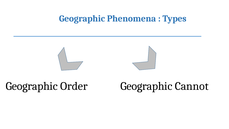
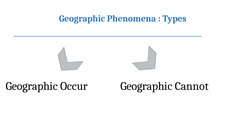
Order: Order -> Occur
